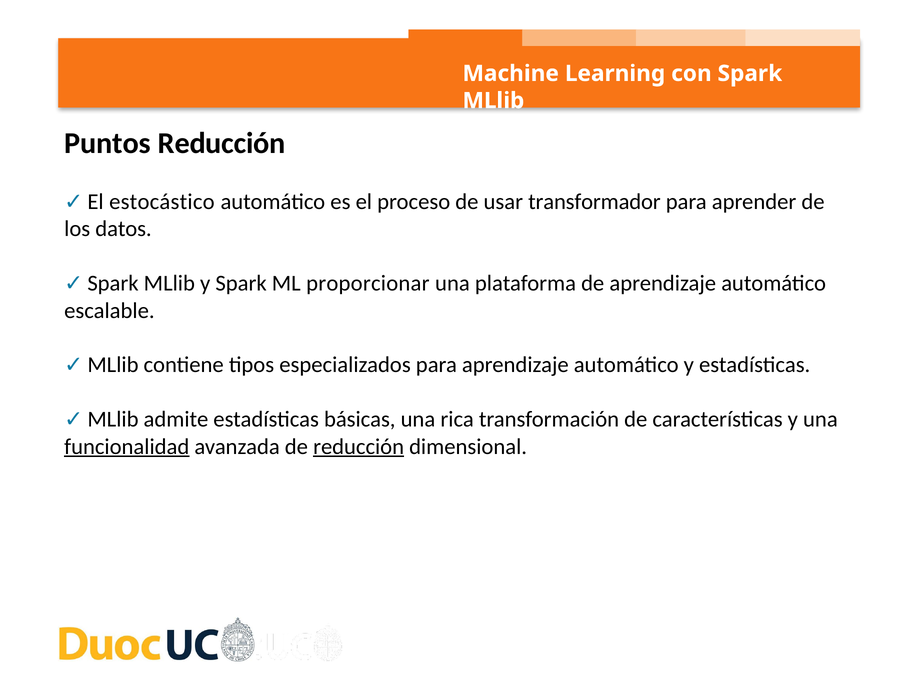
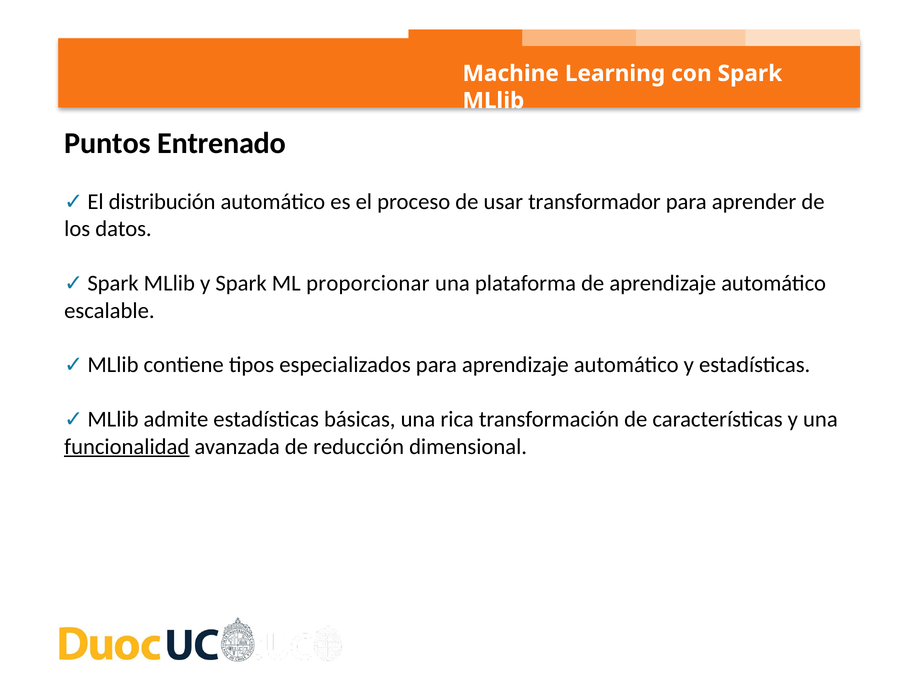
Puntos Reducción: Reducción -> Entrenado
estocástico: estocástico -> distribución
reducción at (359, 447) underline: present -> none
